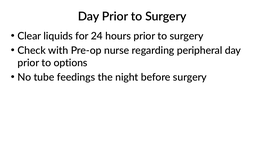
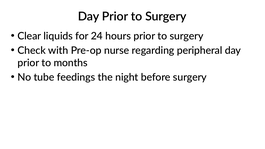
options: options -> months
